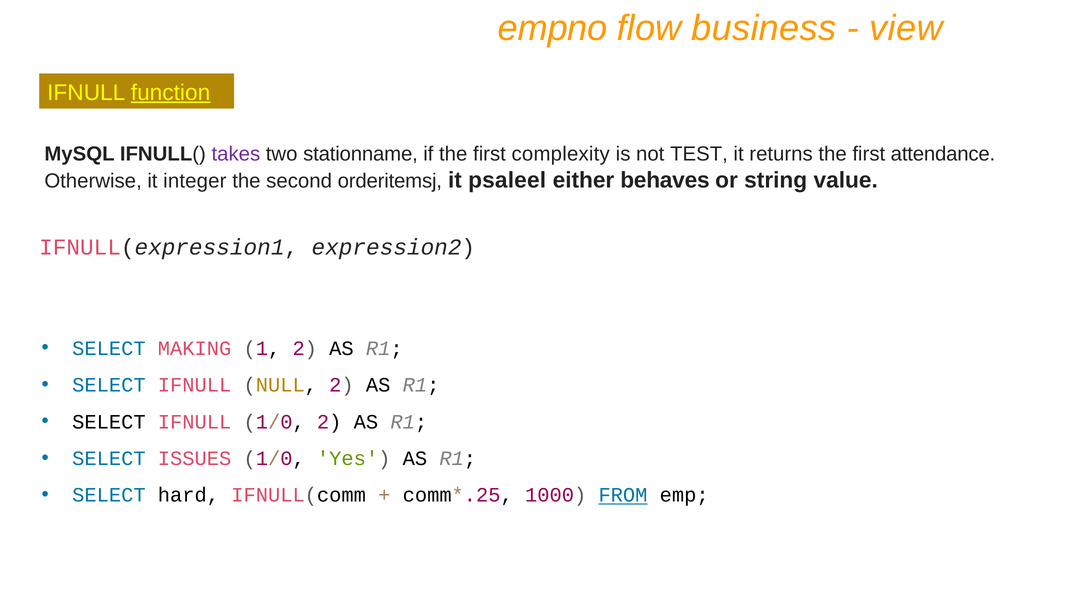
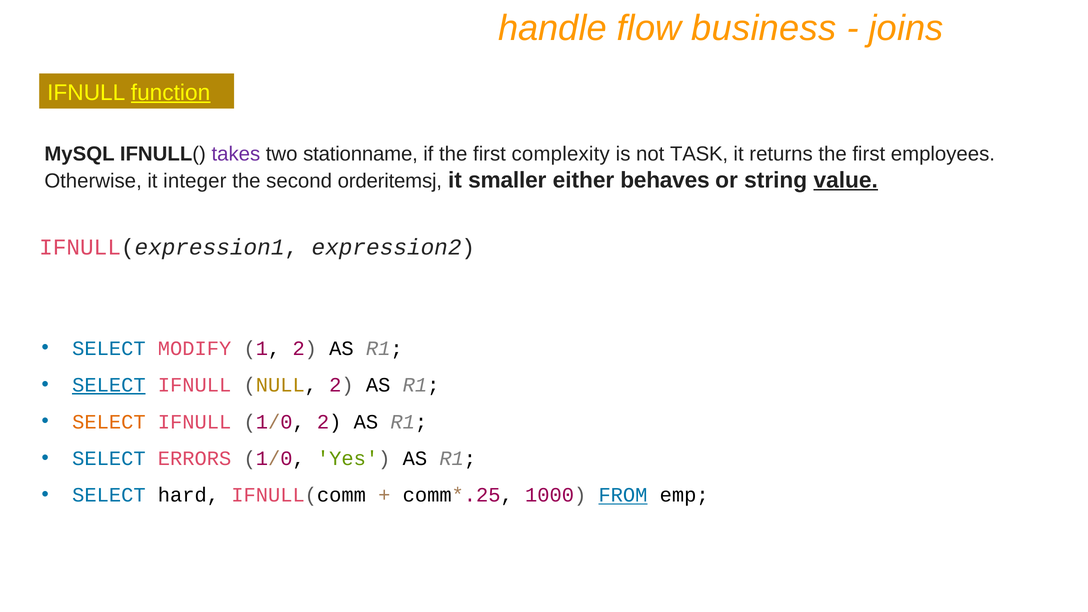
empno: empno -> handle
view: view -> joins
TEST: TEST -> TASK
attendance: attendance -> employees
psaleel: psaleel -> smaller
value underline: none -> present
MAKING: MAKING -> MODIFY
SELECT at (109, 385) underline: none -> present
SELECT at (109, 422) colour: black -> orange
ISSUES: ISSUES -> ERRORS
